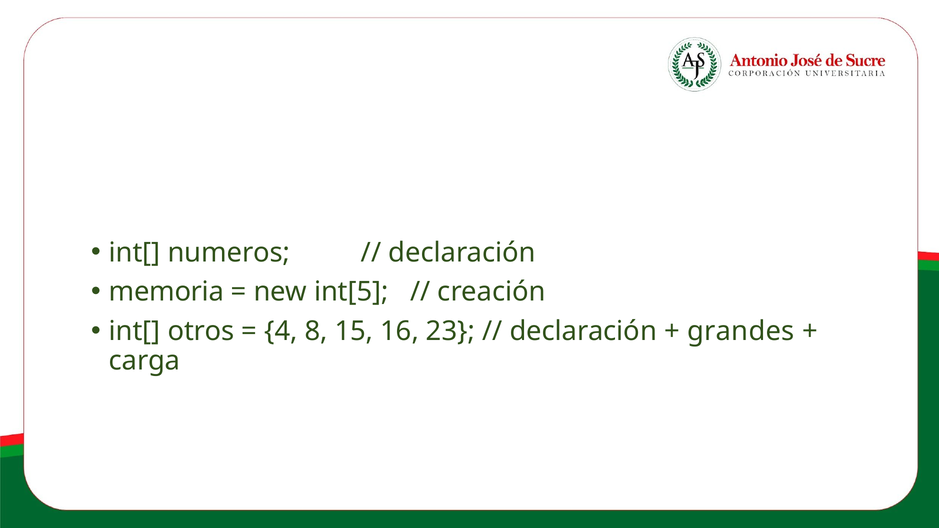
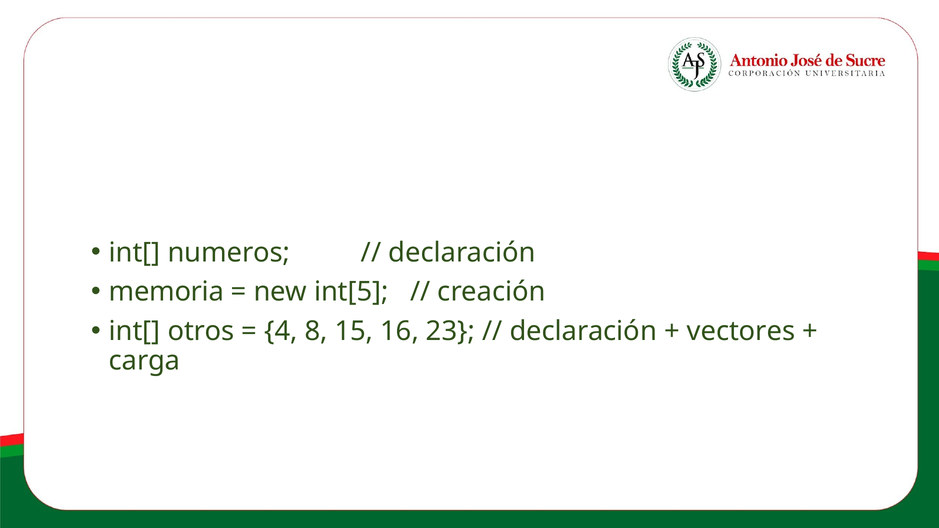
grandes: grandes -> vectores
